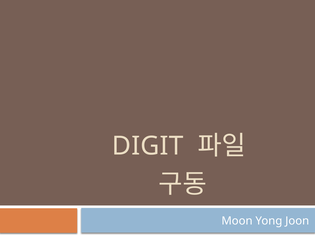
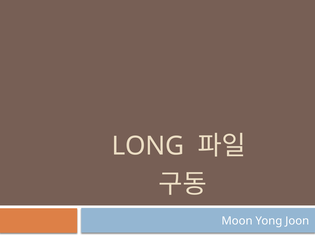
DIGIT: DIGIT -> LONG
